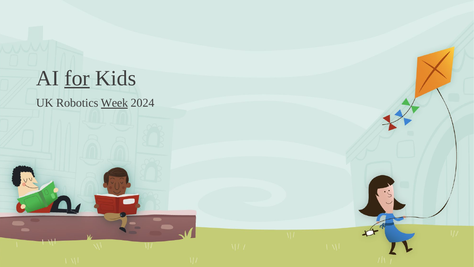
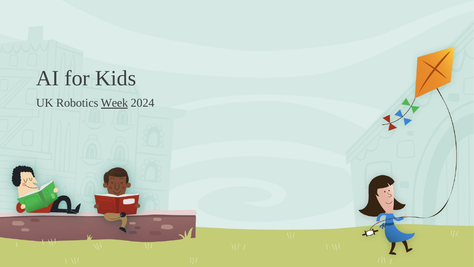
for underline: present -> none
